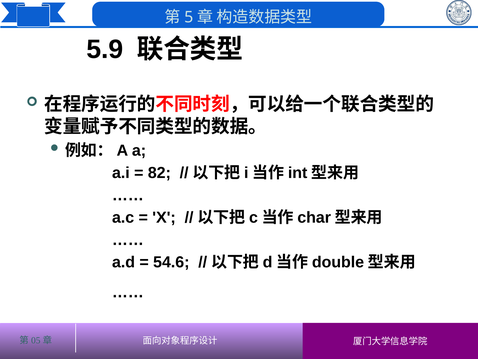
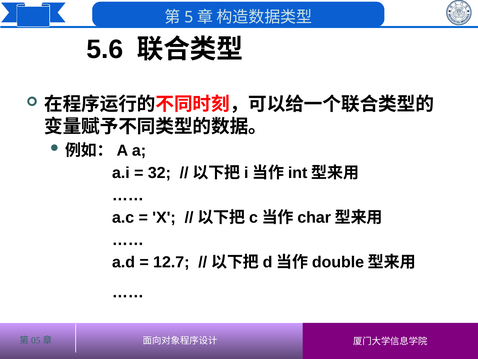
5.9: 5.9 -> 5.6
82: 82 -> 32
54.6: 54.6 -> 12.7
